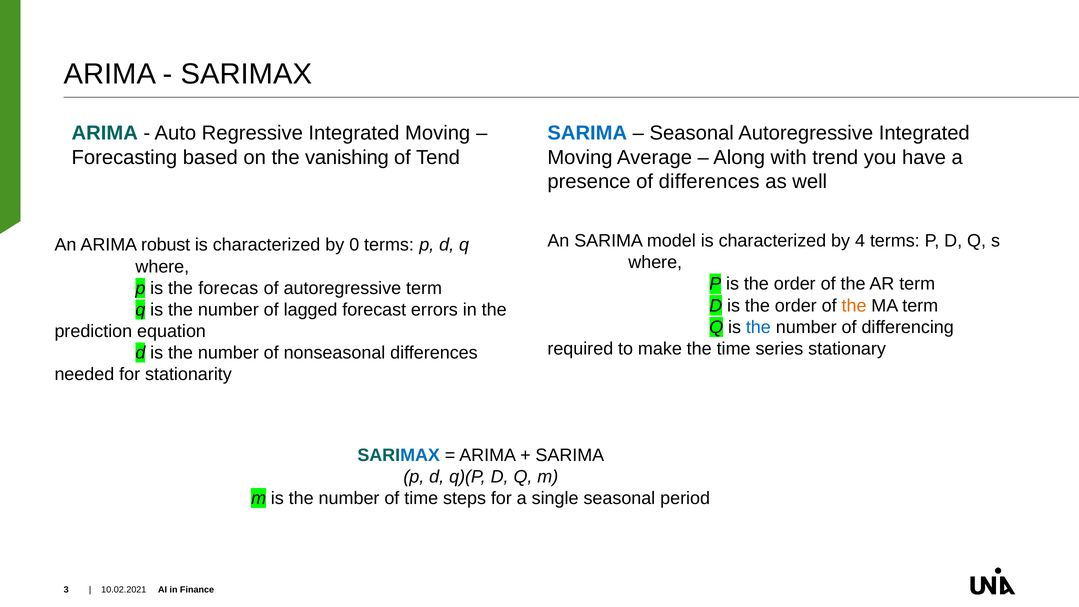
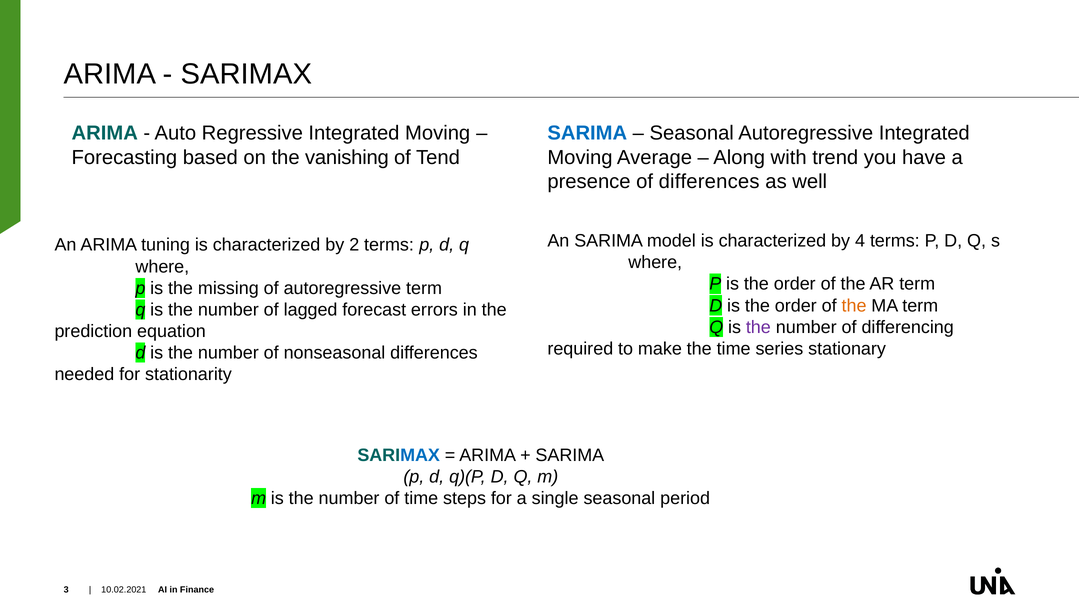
robust: robust -> tuning
0: 0 -> 2
forecas: forecas -> missing
the at (758, 327) colour: blue -> purple
